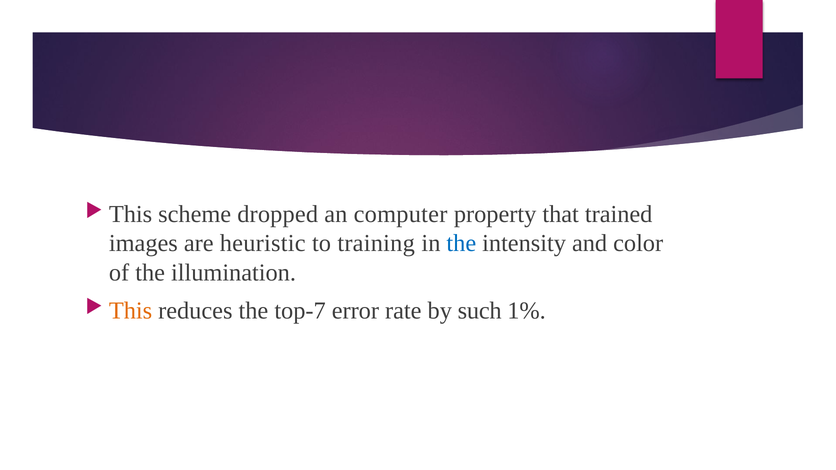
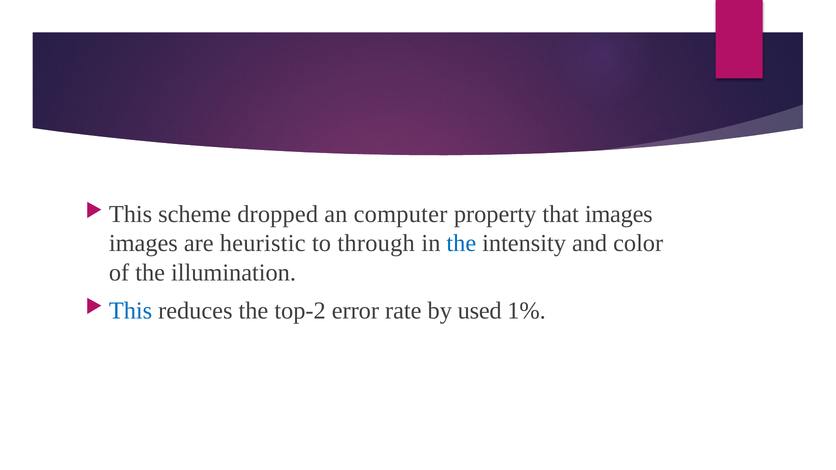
that trained: trained -> images
training: training -> through
This at (131, 311) colour: orange -> blue
top-7: top-7 -> top-2
such: such -> used
